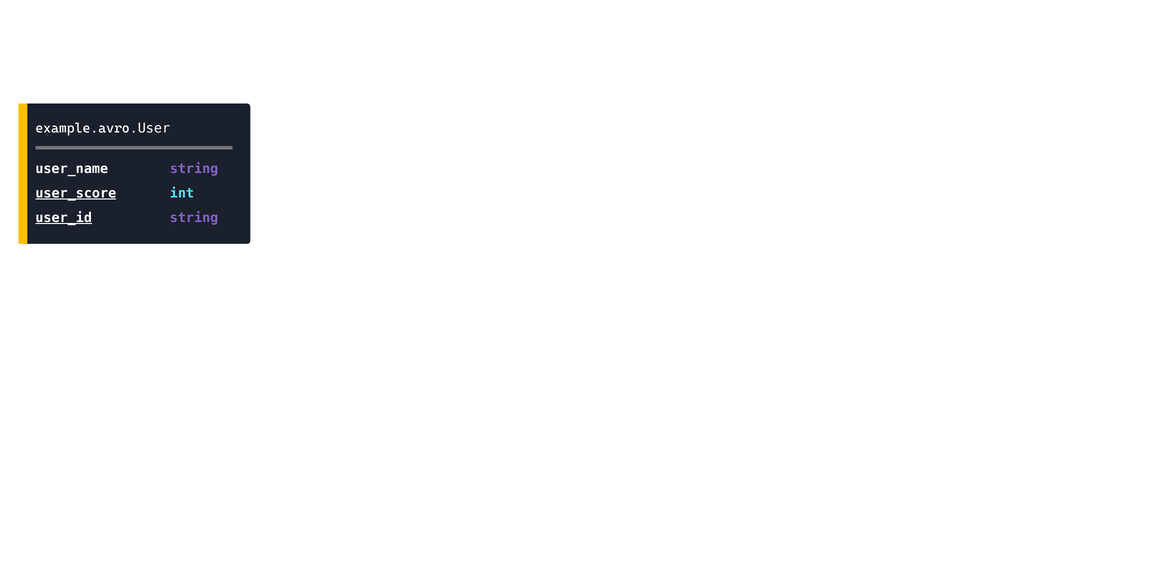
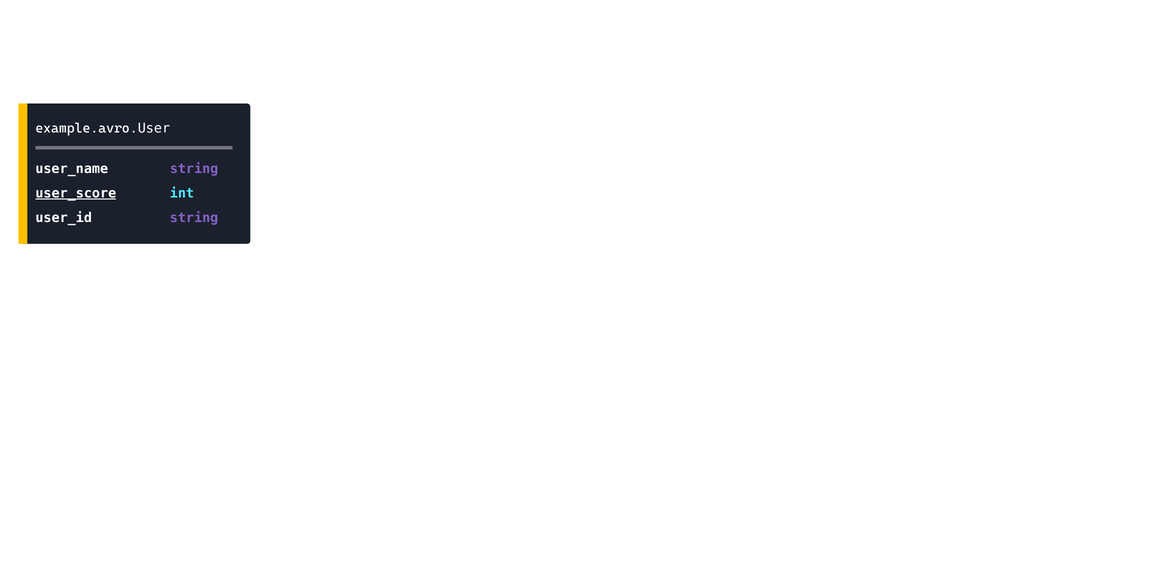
user_id underline: present -> none
